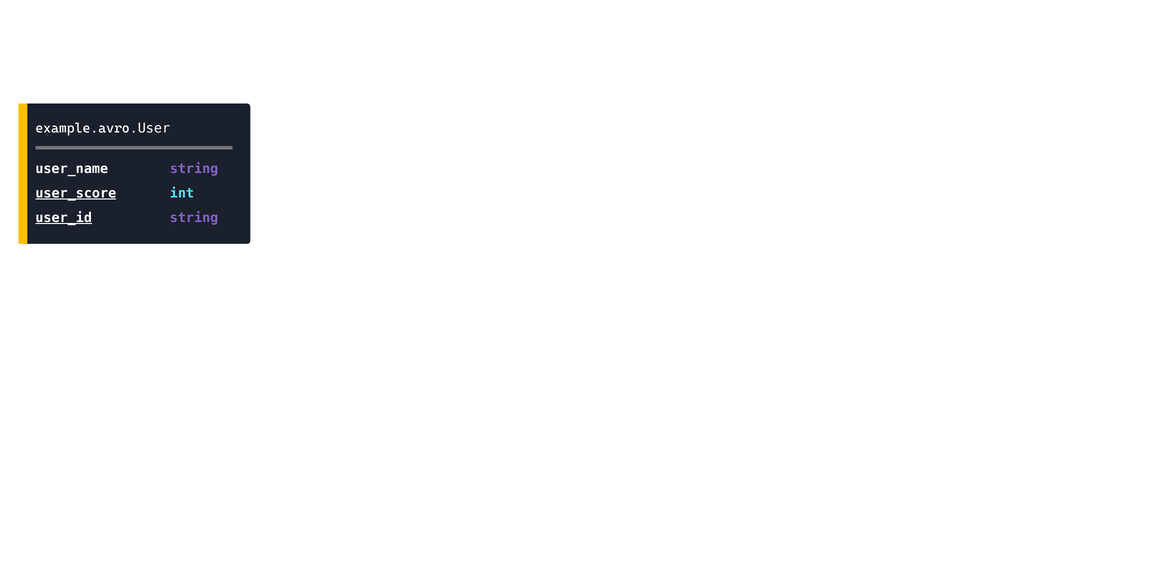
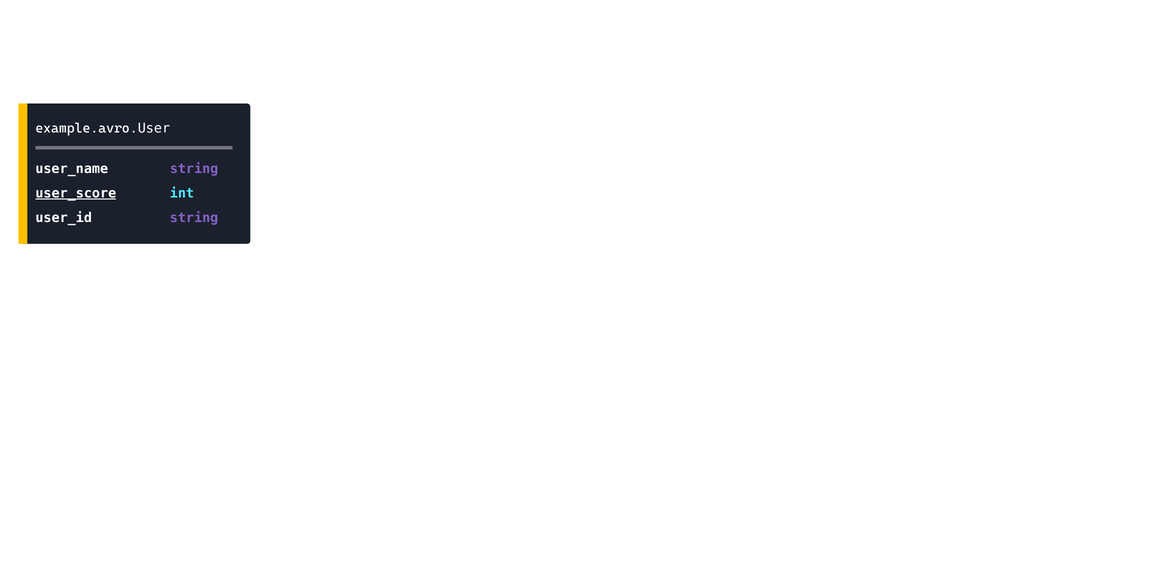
user_id underline: present -> none
